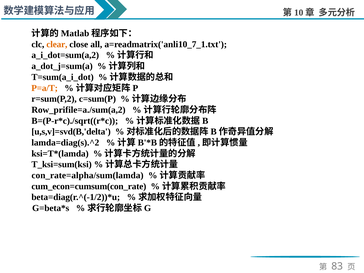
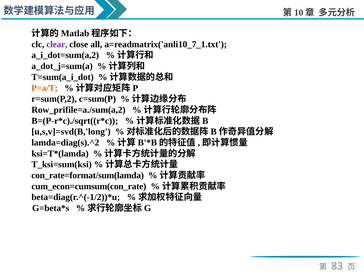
clear colour: orange -> purple
u,s,v]=svd(B,'delta: u,s,v]=svd(B,'delta -> u,s,v]=svd(B,'long
con_rate=alpha/sum(lamda: con_rate=alpha/sum(lamda -> con_rate=format/sum(lamda
